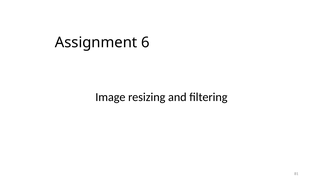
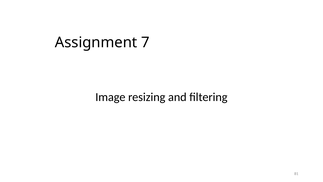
6: 6 -> 7
